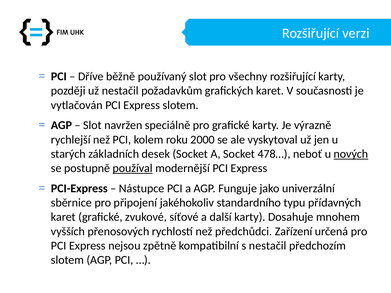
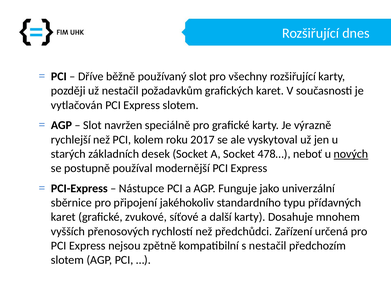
verzi: verzi -> dnes
2000: 2000 -> 2017
používal underline: present -> none
